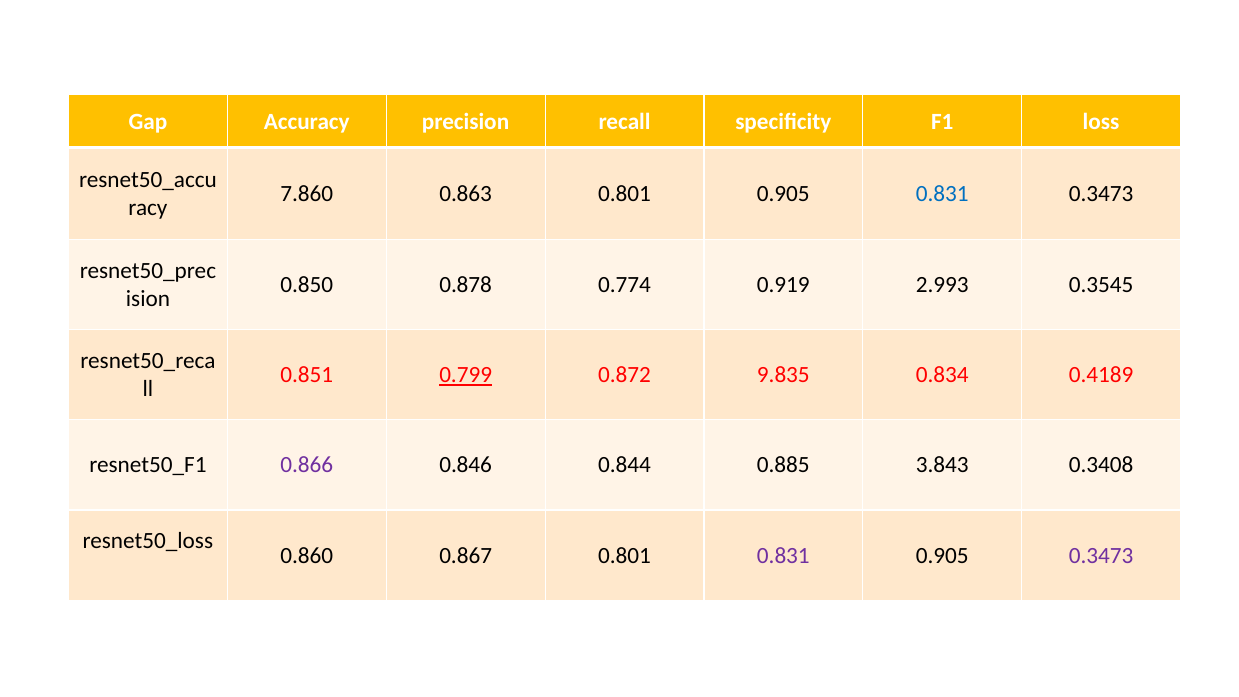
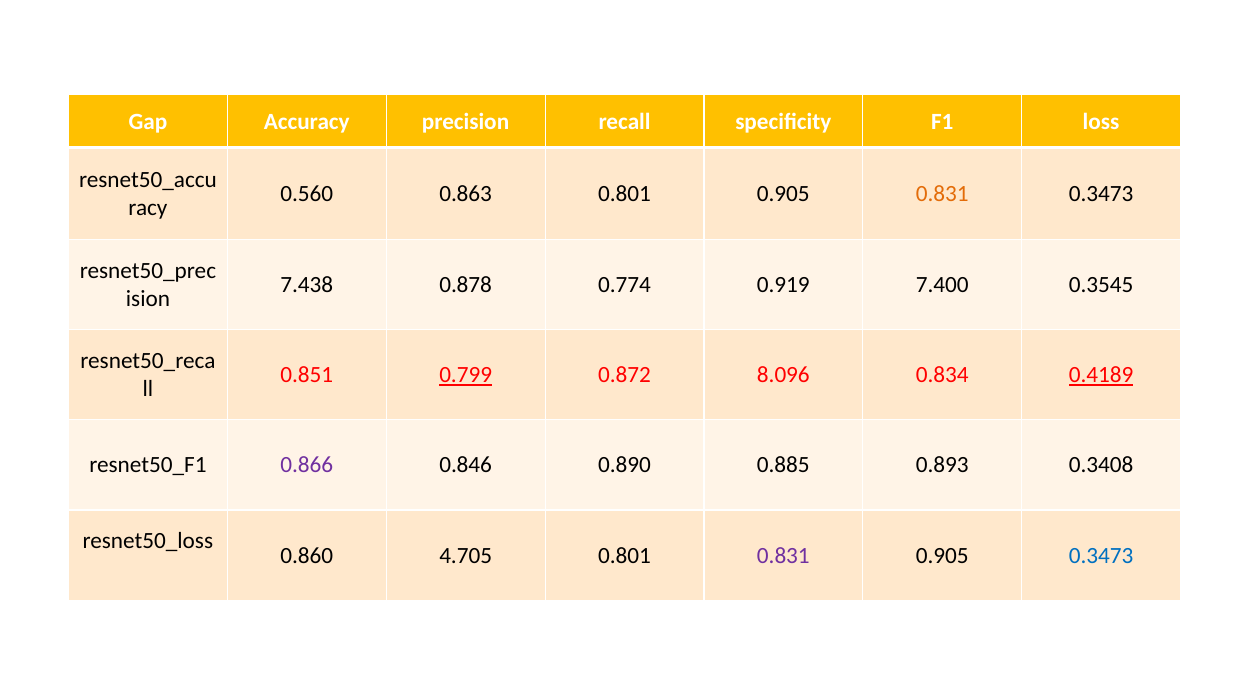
7.860: 7.860 -> 0.560
0.831 at (942, 194) colour: blue -> orange
0.850: 0.850 -> 7.438
2.993: 2.993 -> 7.400
9.835: 9.835 -> 8.096
0.4189 underline: none -> present
0.844: 0.844 -> 0.890
3.843: 3.843 -> 0.893
0.867: 0.867 -> 4.705
0.3473 at (1101, 555) colour: purple -> blue
